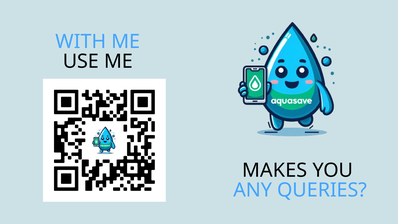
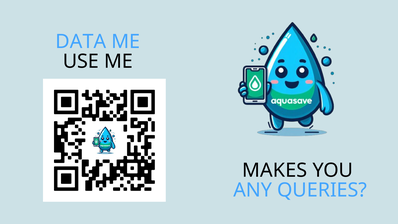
WITH: WITH -> DATA
